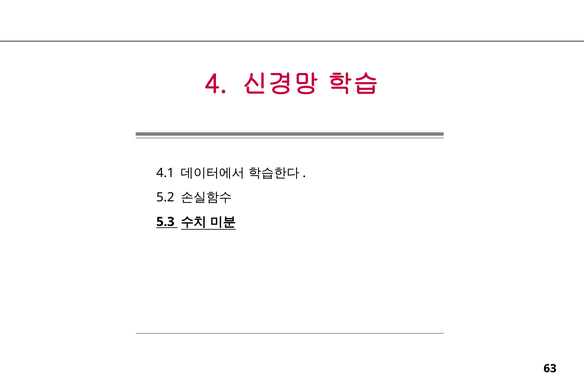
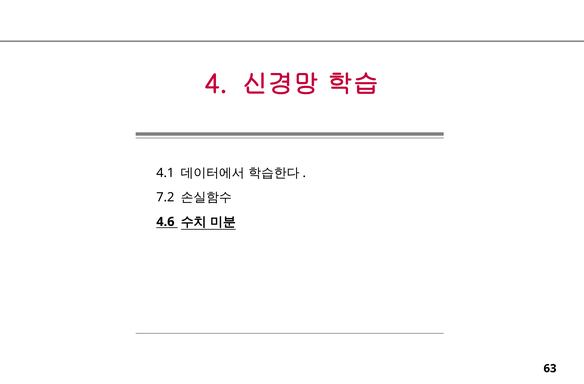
5.2: 5.2 -> 7.2
5.3: 5.3 -> 4.6
